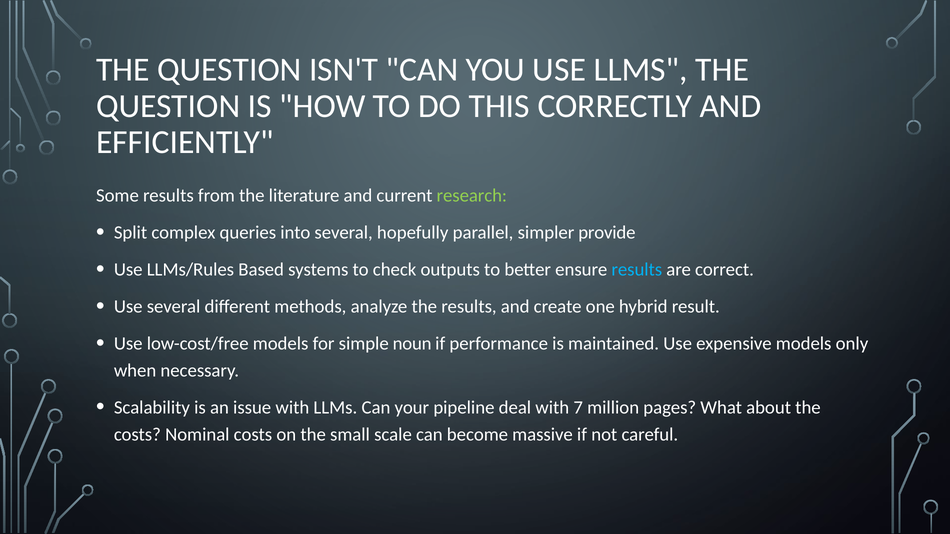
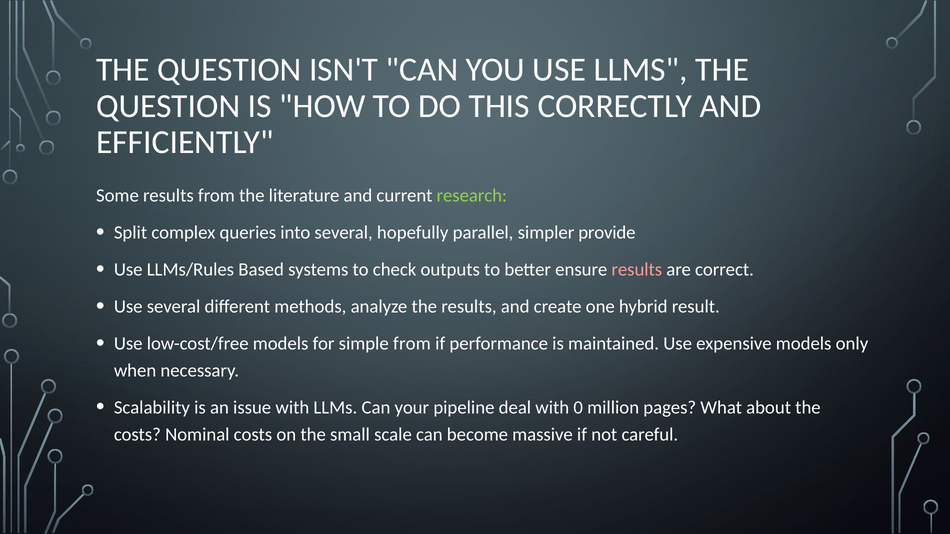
results at (637, 270) colour: light blue -> pink
simple noun: noun -> from
7: 7 -> 0
